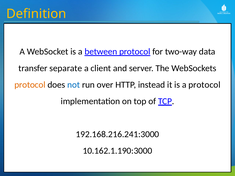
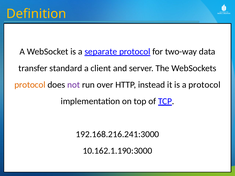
between: between -> separate
separate: separate -> standard
not colour: blue -> purple
